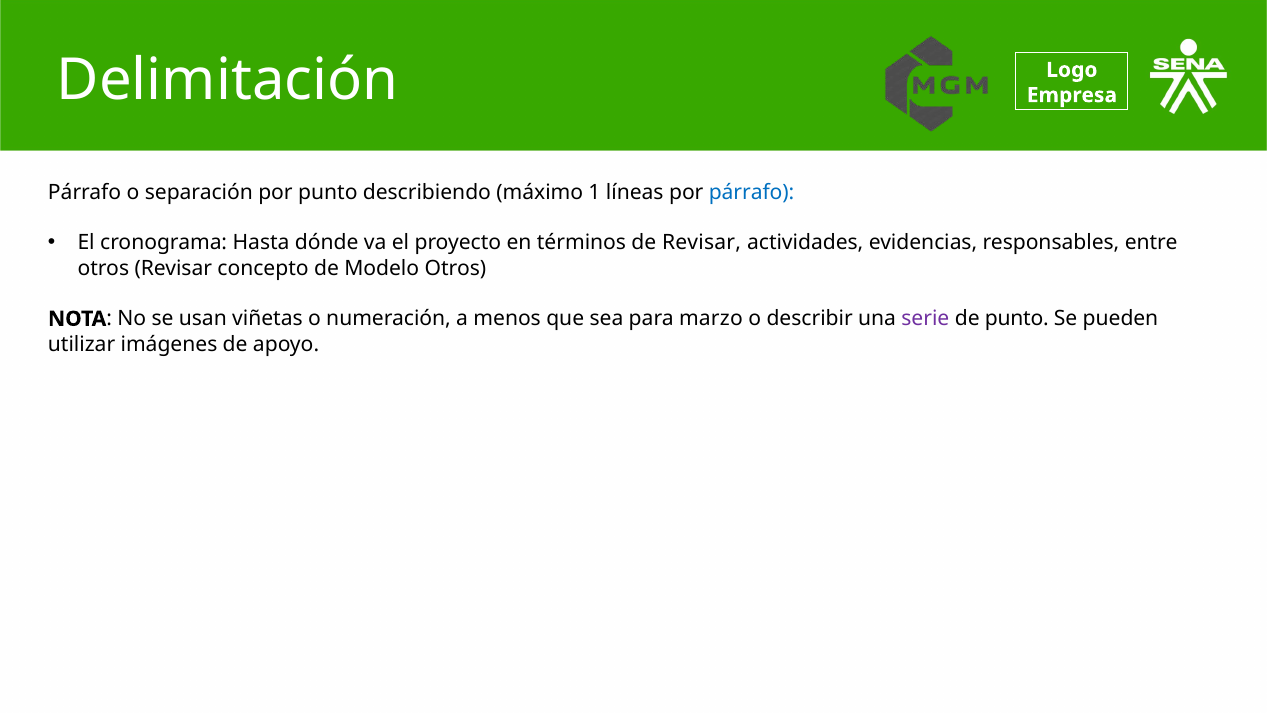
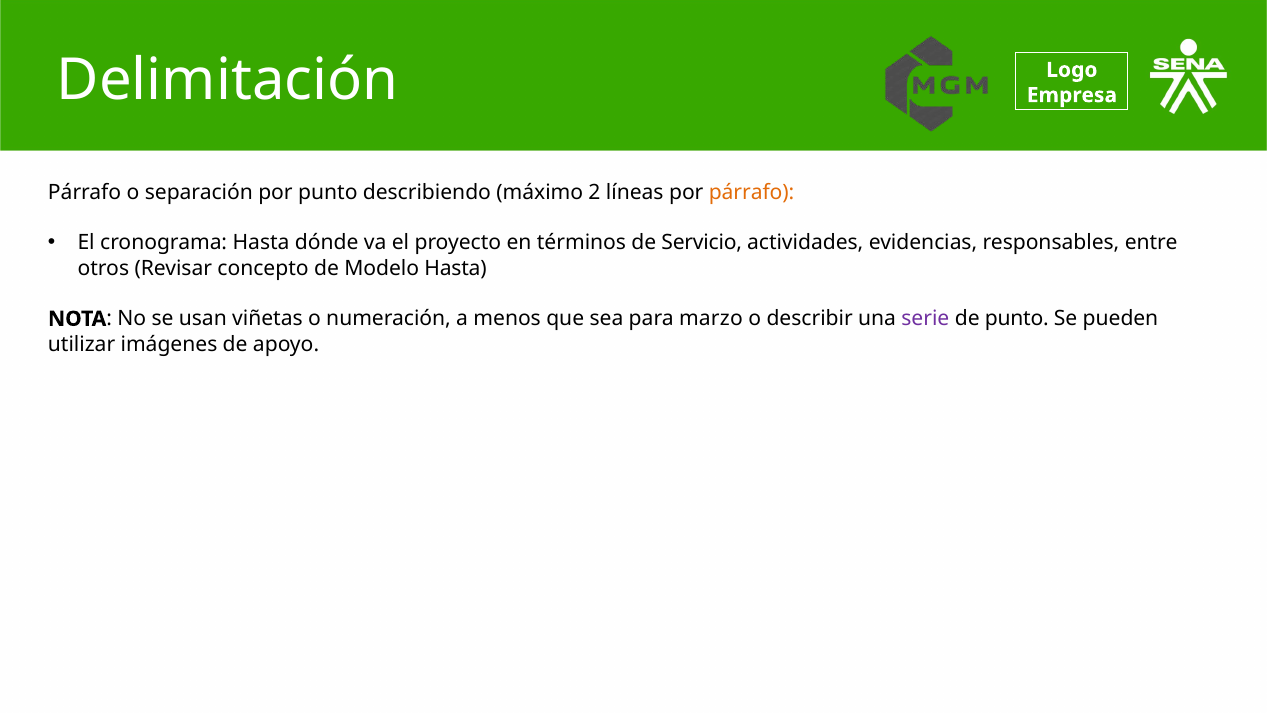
1: 1 -> 2
párrafo at (752, 192) colour: blue -> orange
de Revisar: Revisar -> Servicio
Modelo Otros: Otros -> Hasta
